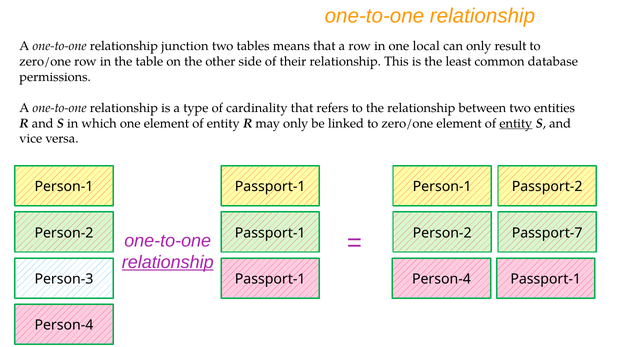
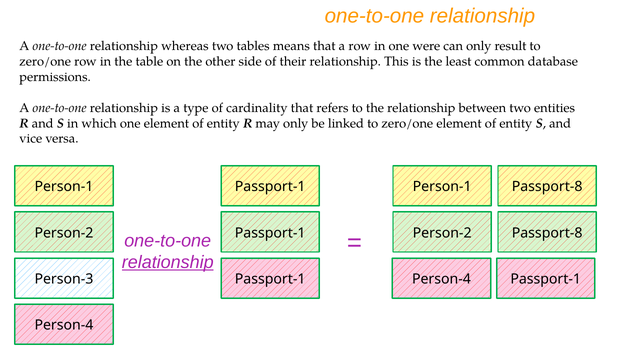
junction: junction -> whereas
local: local -> were
entity at (516, 123) underline: present -> none
Passport-2 at (547, 187): Passport-2 -> Passport-8
Person-2 Passport-7: Passport-7 -> Passport-8
